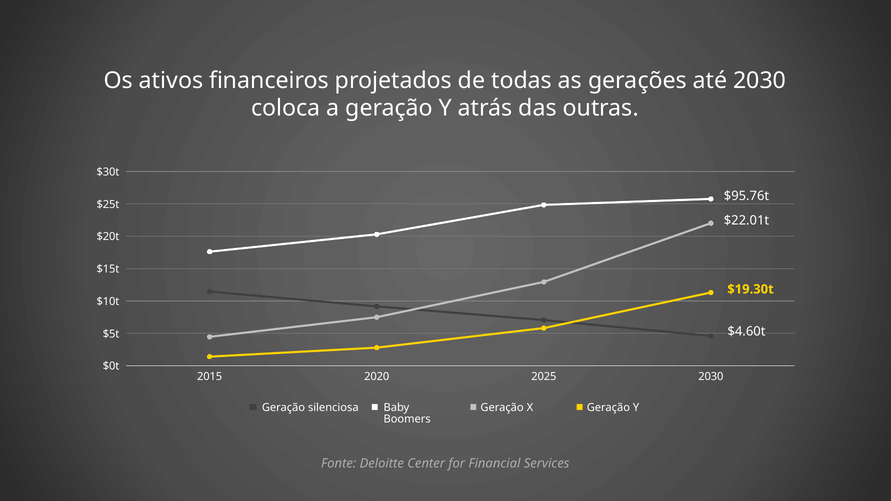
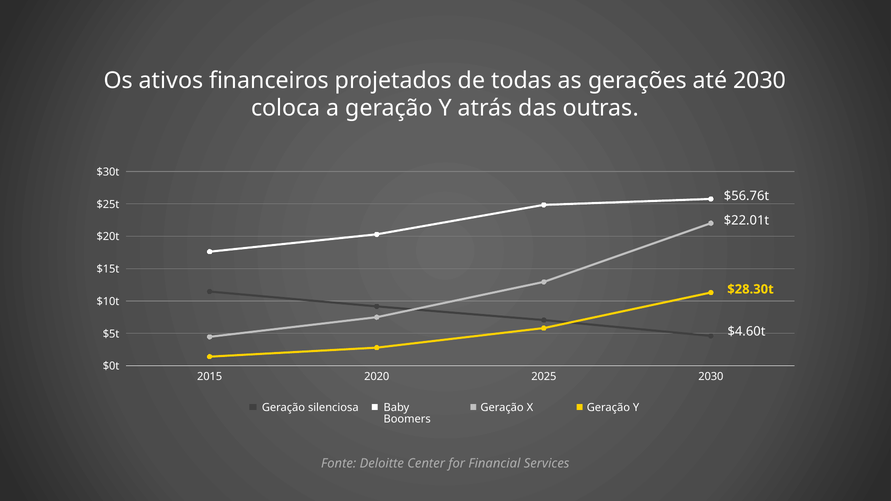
$95.76t: $95.76t -> $56.76t
$19.30t: $19.30t -> $28.30t
